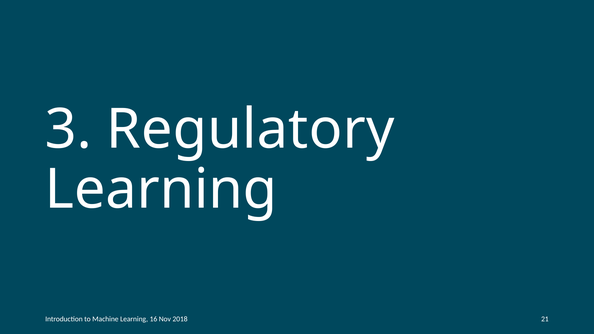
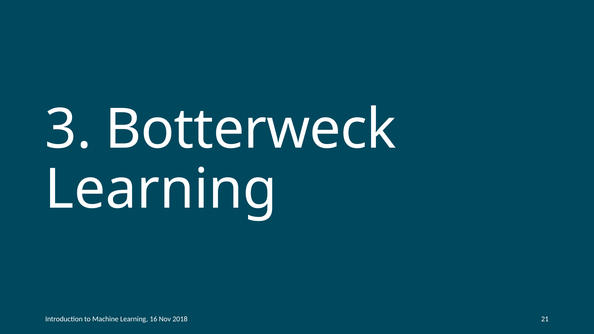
Regulatory: Regulatory -> Botterweck
